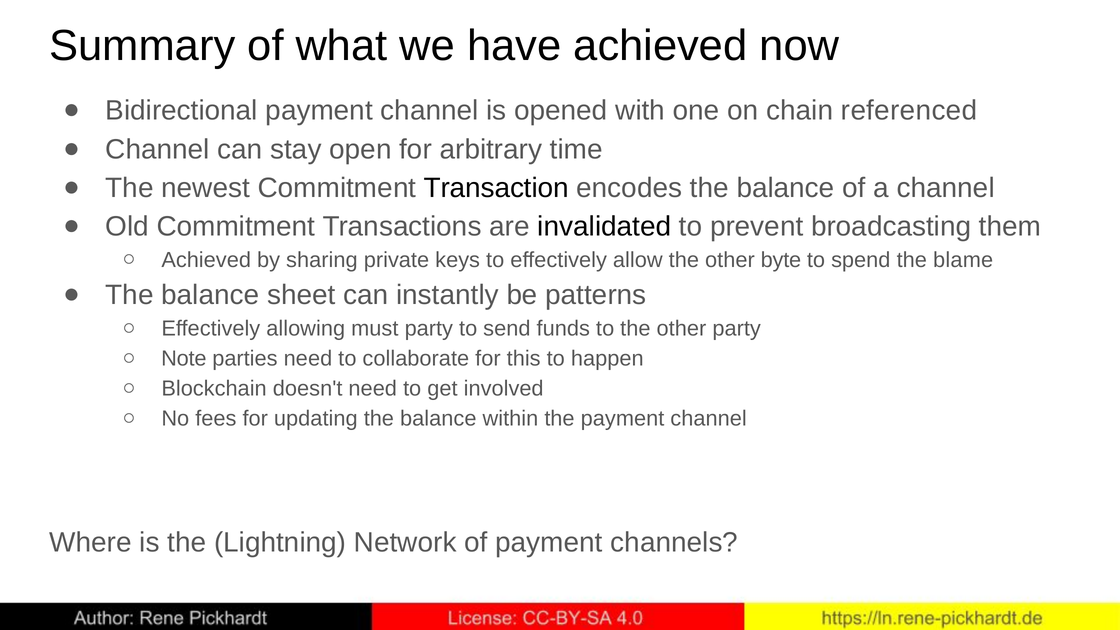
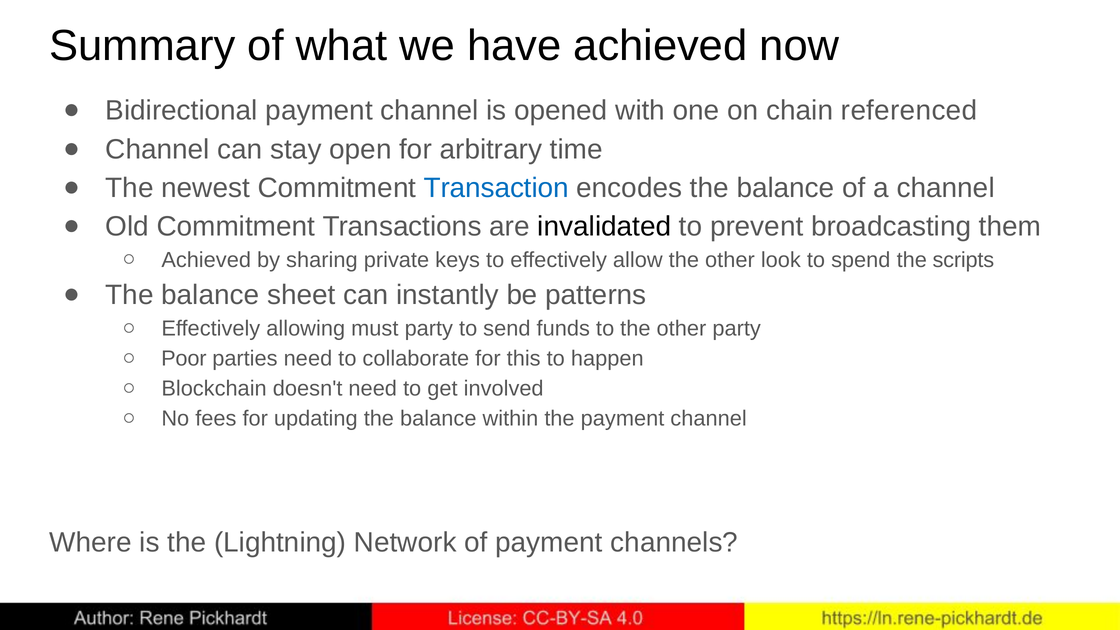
Transaction colour: black -> blue
byte: byte -> look
blame: blame -> scripts
Note: Note -> Poor
